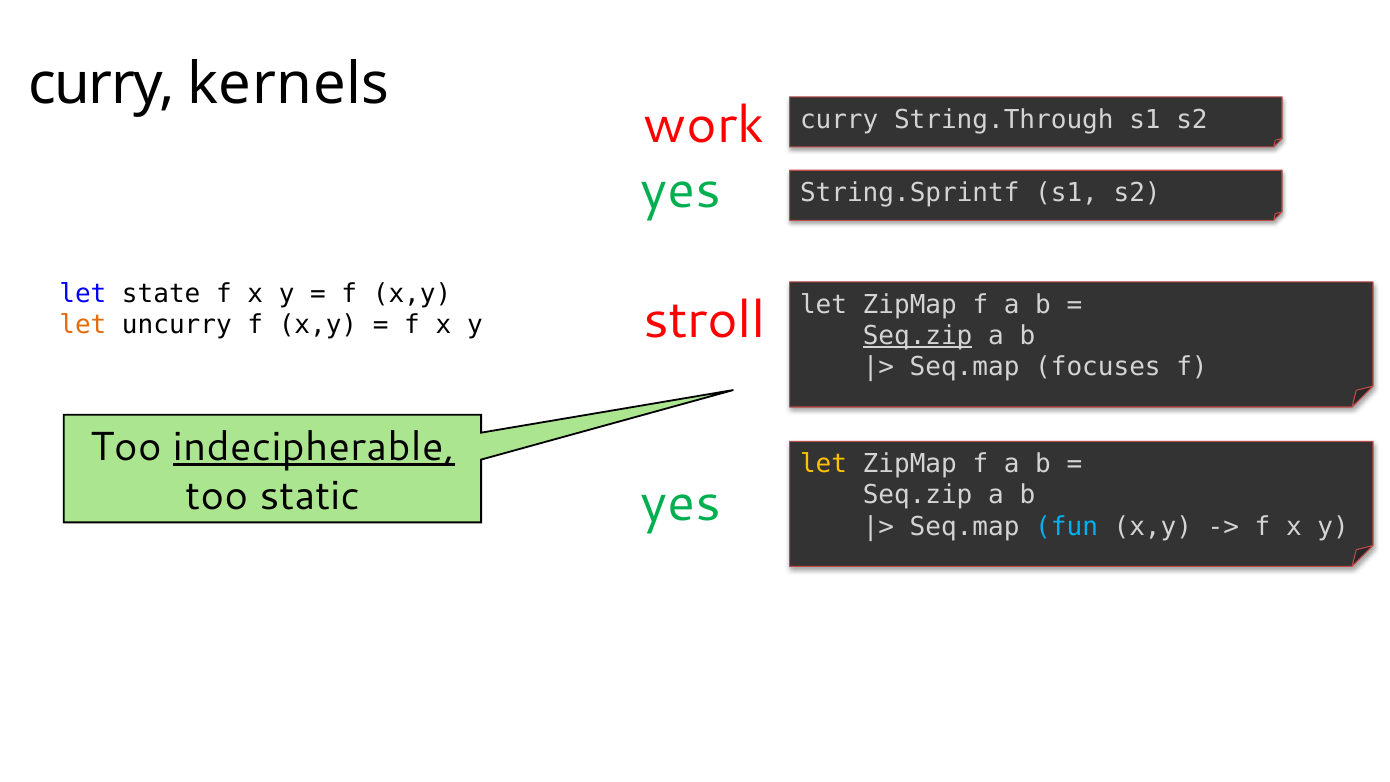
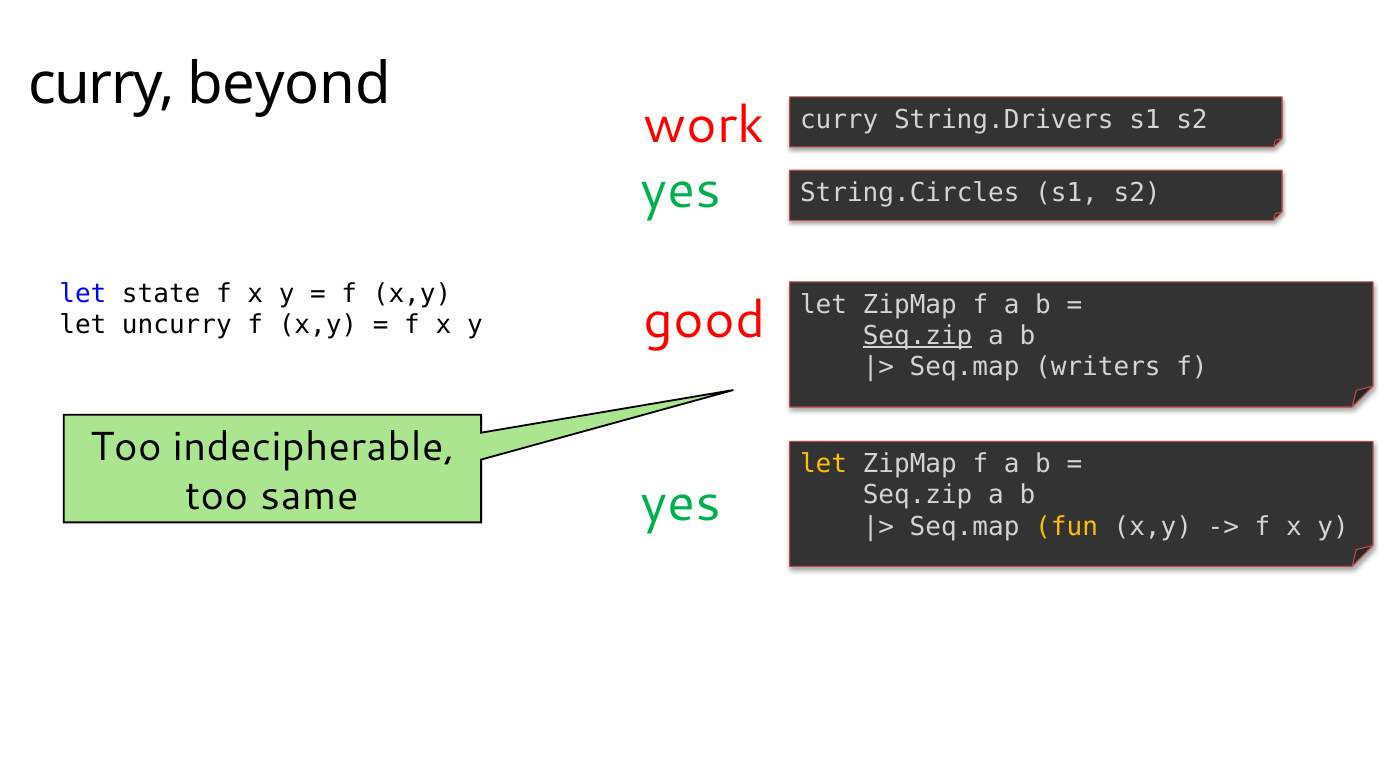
kernels: kernels -> beyond
String.Through: String.Through -> String.Drivers
String.Sprintf: String.Sprintf -> String.Circles
let at (83, 325) colour: orange -> black
stroll: stroll -> good
focuses: focuses -> writers
indecipherable underline: present -> none
static: static -> same
fun colour: light blue -> yellow
